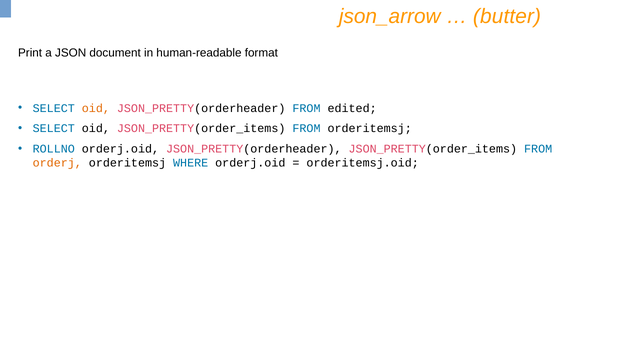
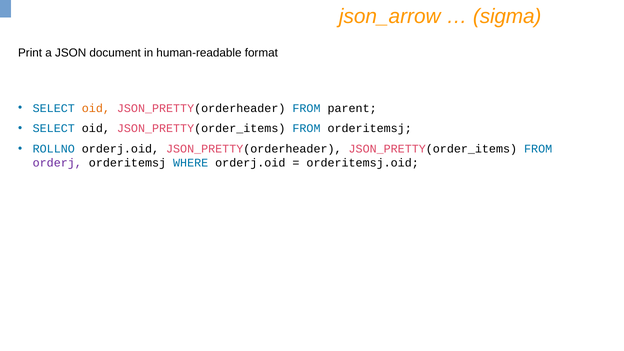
butter: butter -> sigma
edited: edited -> parent
orderj colour: orange -> purple
